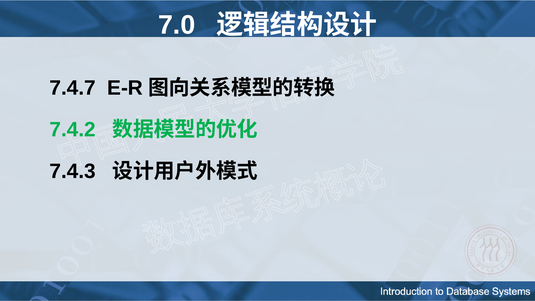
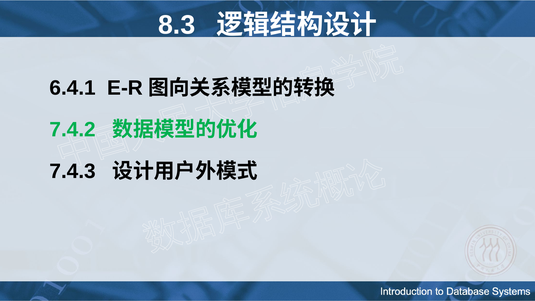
7.0: 7.0 -> 8.3
7.4.7: 7.4.7 -> 6.4.1
